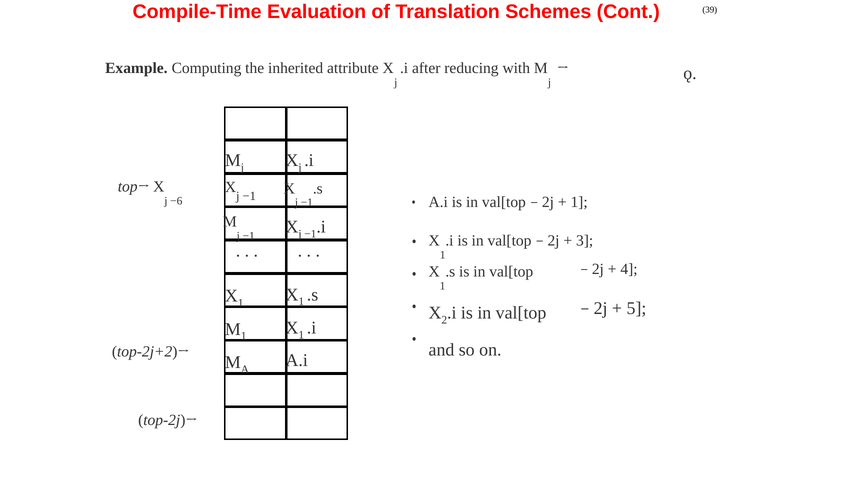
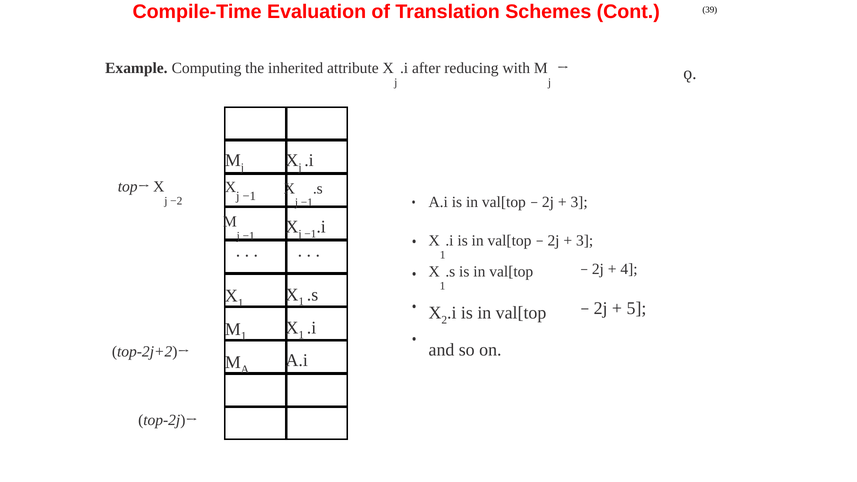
1 at (579, 202): 1 -> 3
−6: −6 -> −2
